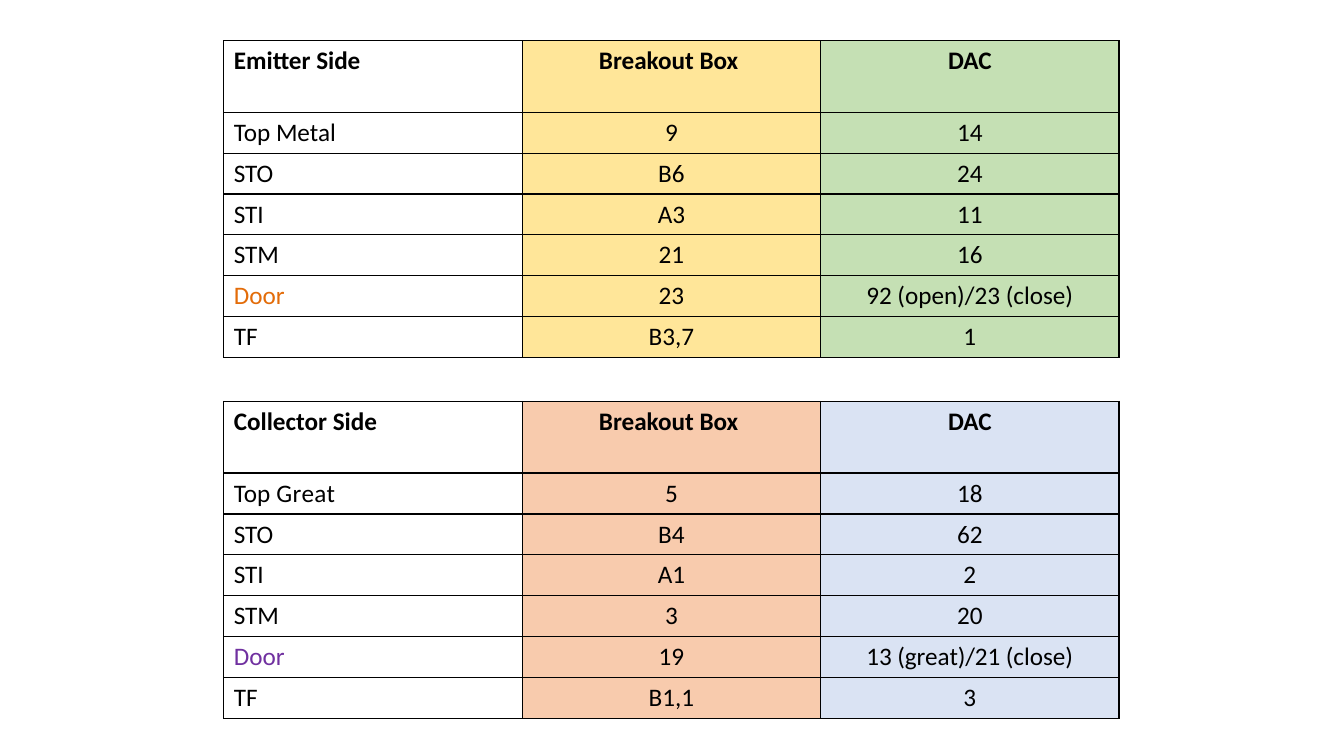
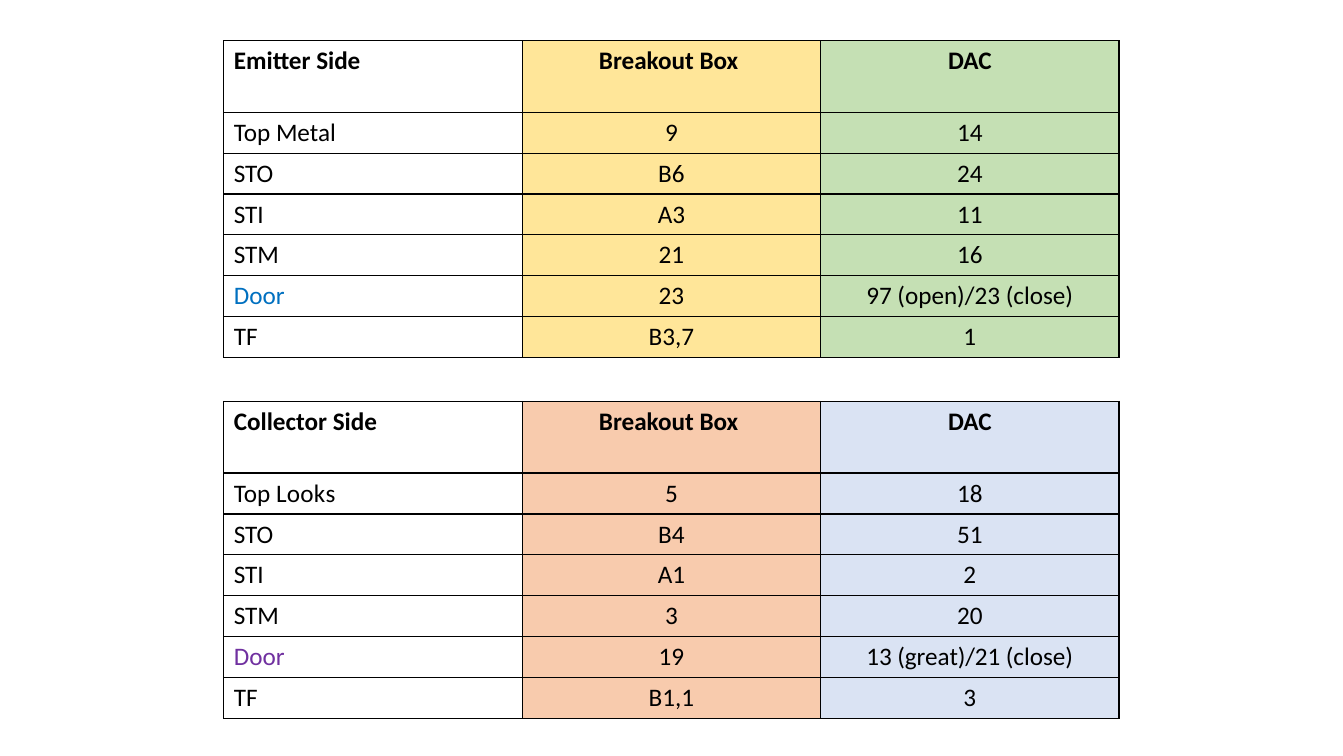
Door at (259, 296) colour: orange -> blue
92: 92 -> 97
Great: Great -> Looks
62: 62 -> 51
